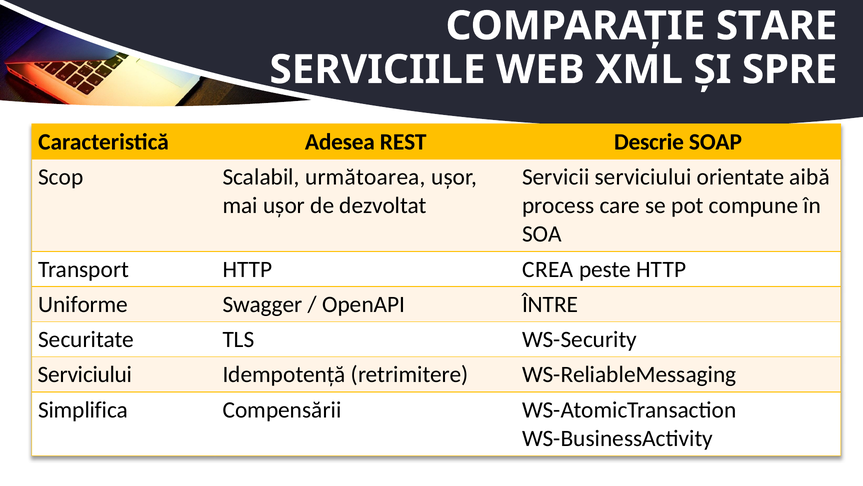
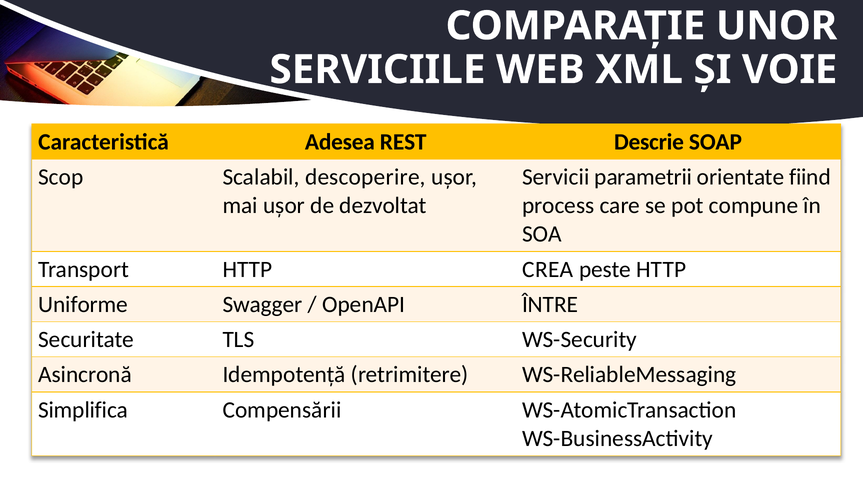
STARE: STARE -> UNOR
SPRE: SPRE -> VOIE
următoarea: următoarea -> descoperire
Servicii serviciului: serviciului -> parametrii
aibă: aibă -> fiind
Serviciului at (85, 374): Serviciului -> Asincronă
